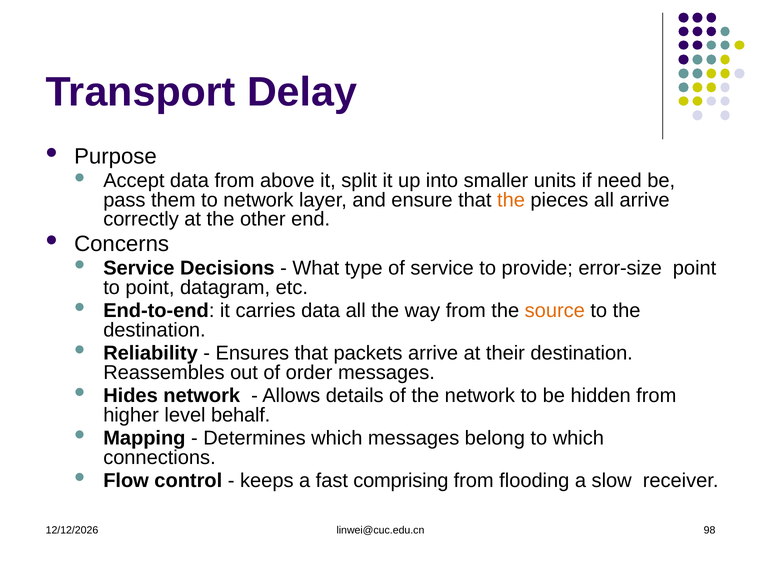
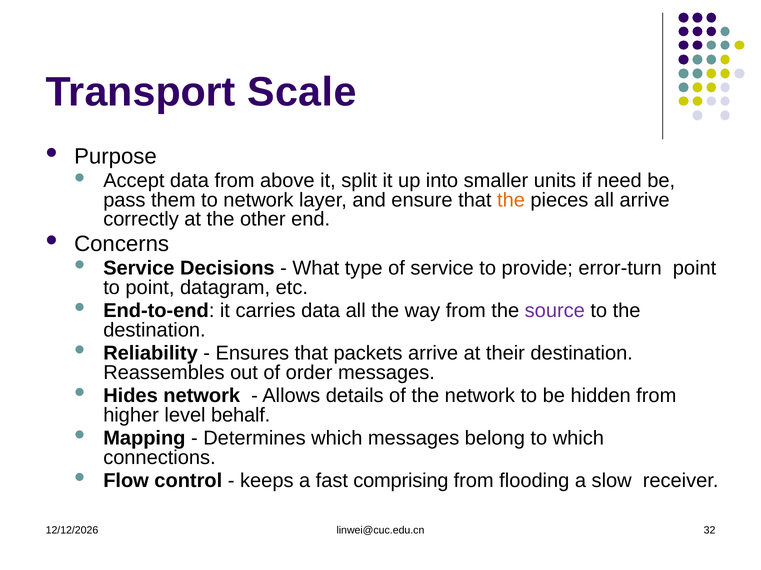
Delay: Delay -> Scale
error-size: error-size -> error-turn
source colour: orange -> purple
98: 98 -> 32
